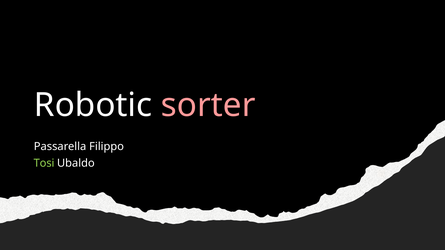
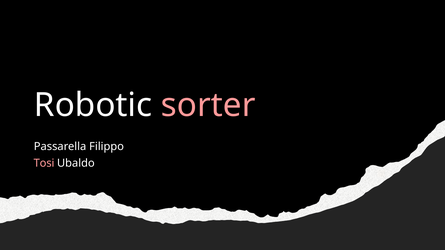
Tosi colour: light green -> pink
